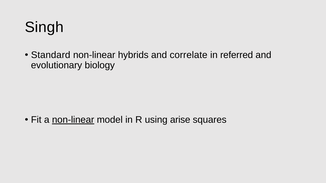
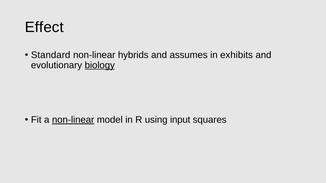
Singh: Singh -> Effect
correlate: correlate -> assumes
referred: referred -> exhibits
biology underline: none -> present
arise: arise -> input
